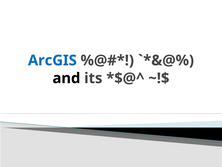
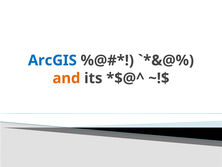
and colour: black -> orange
